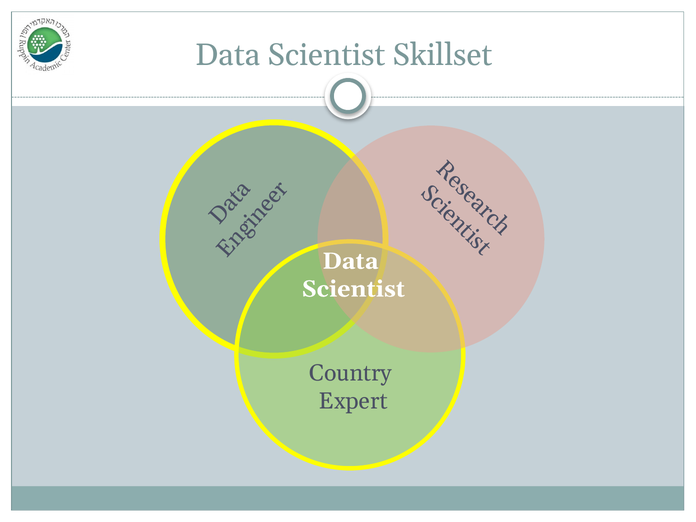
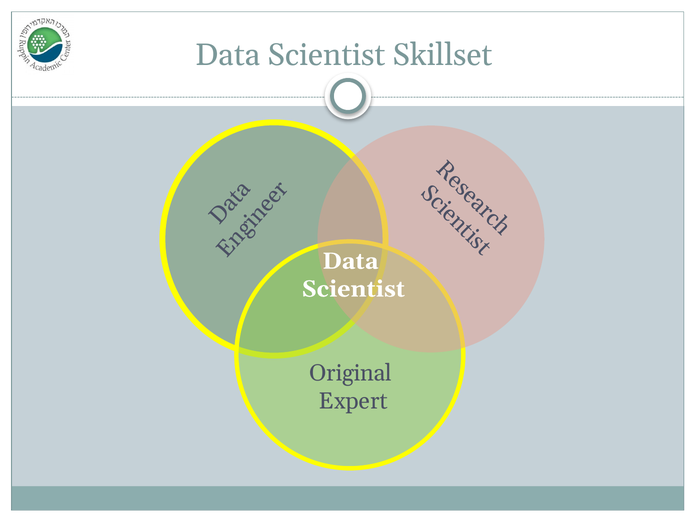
Country: Country -> Original
